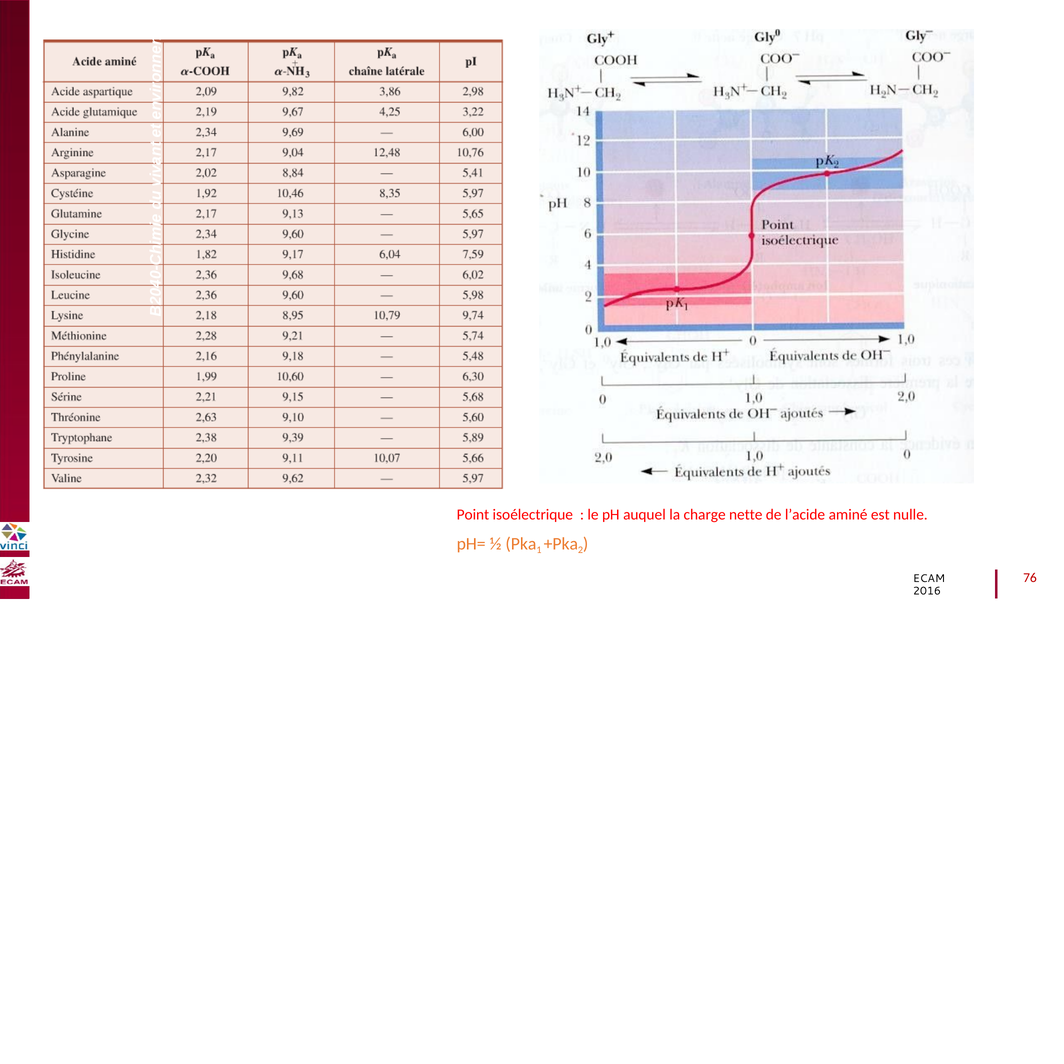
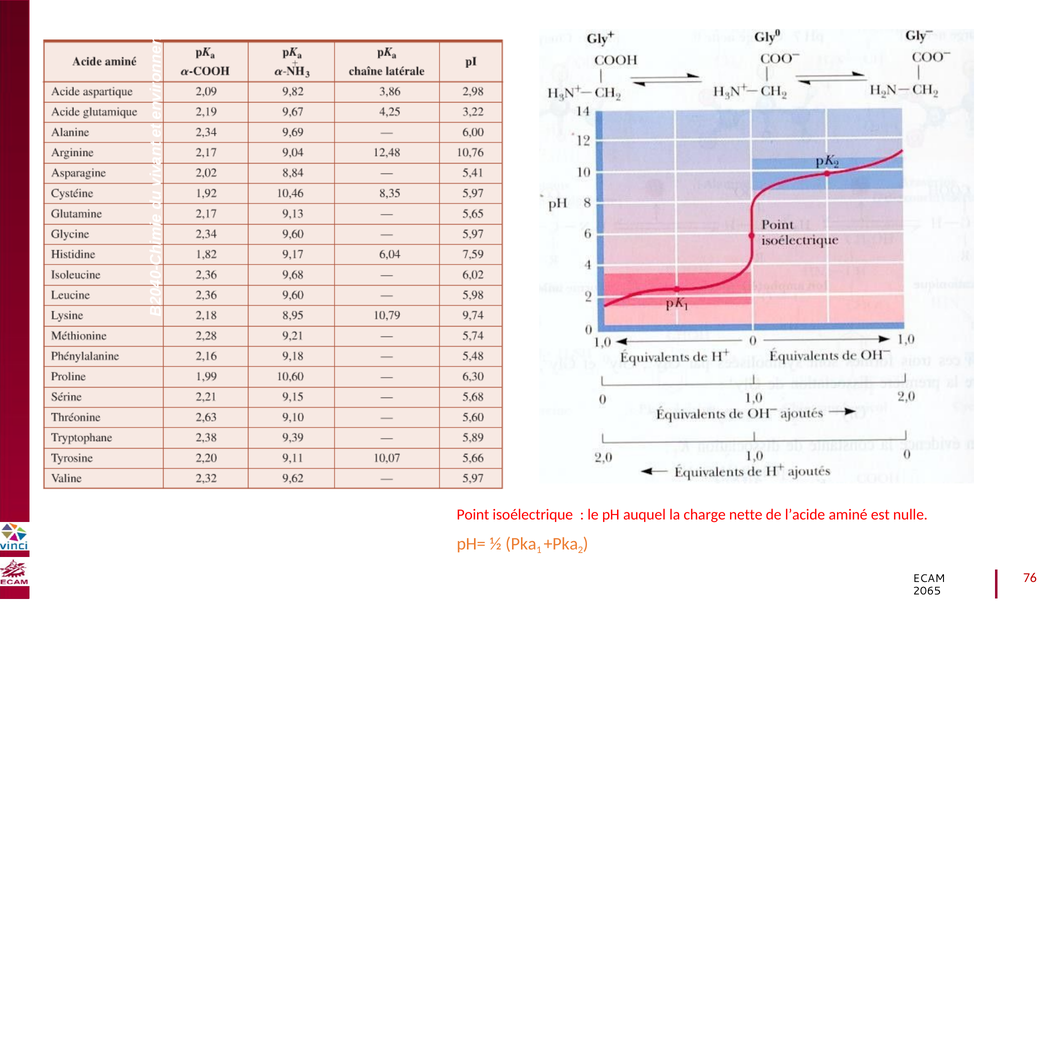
2016: 2016 -> 2065
